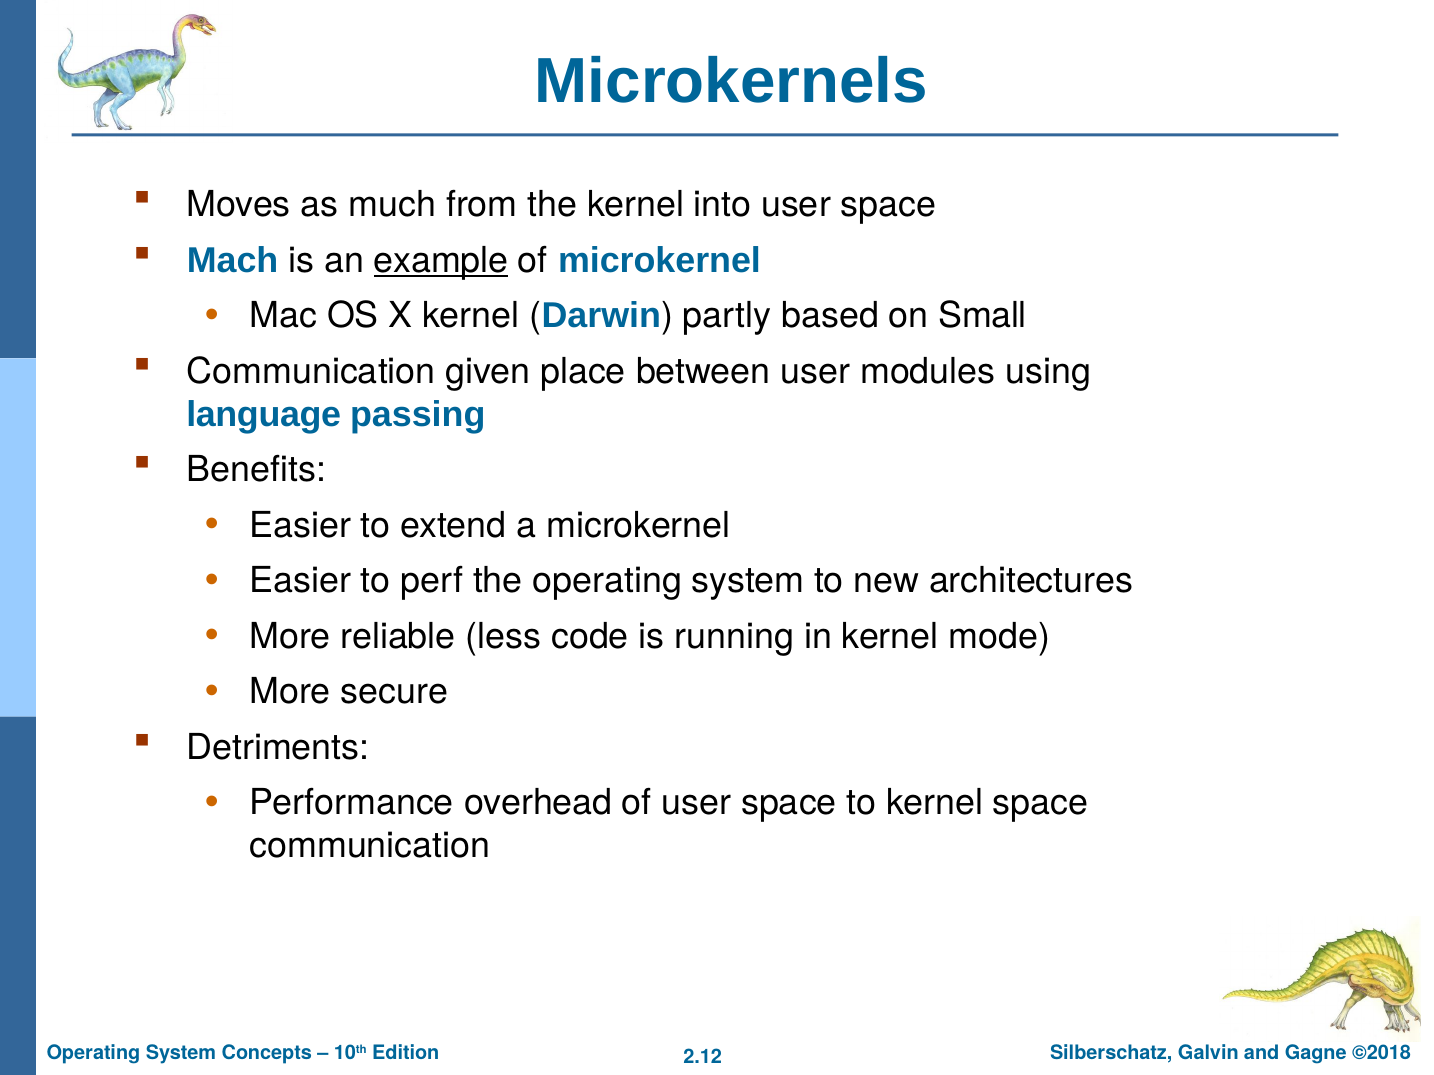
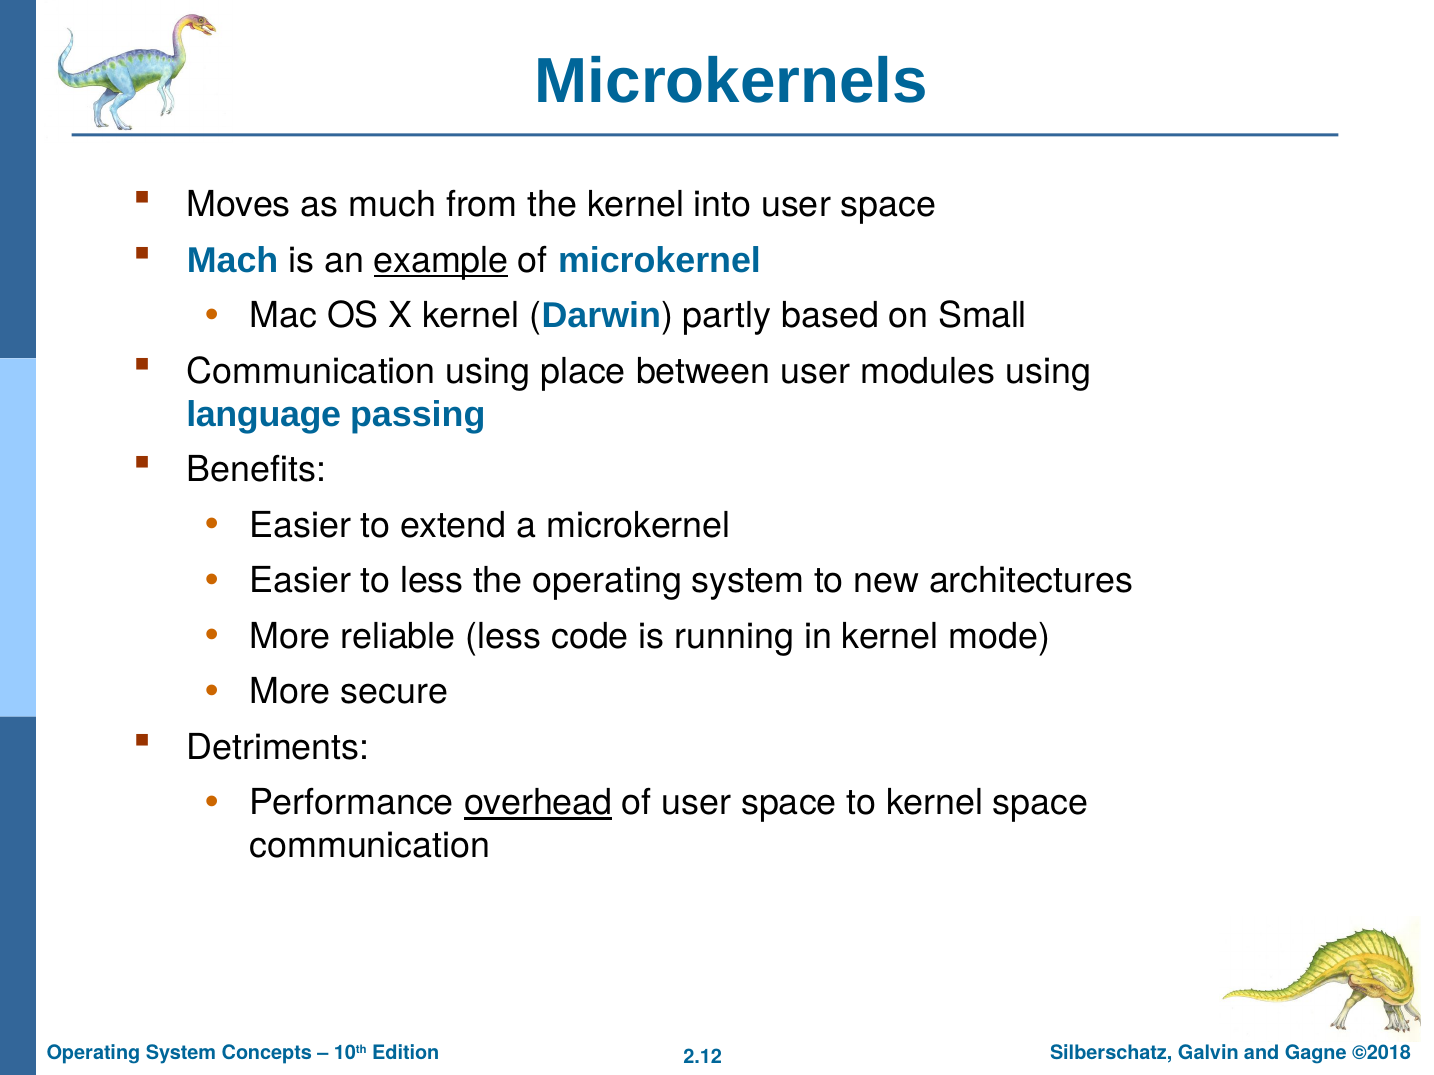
Communication given: given -> using
to perf: perf -> less
overhead underline: none -> present
